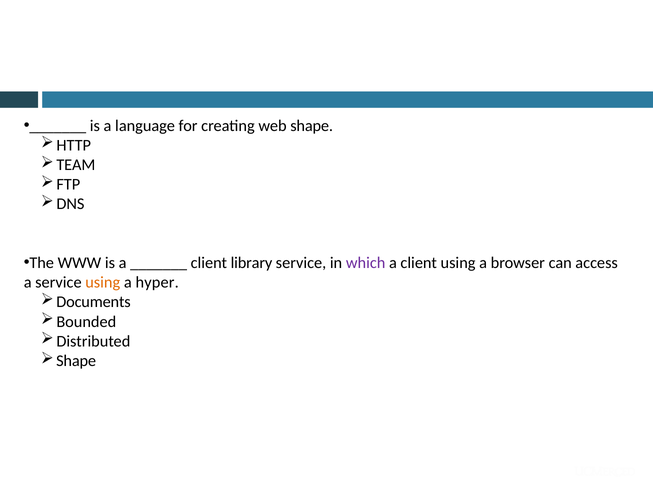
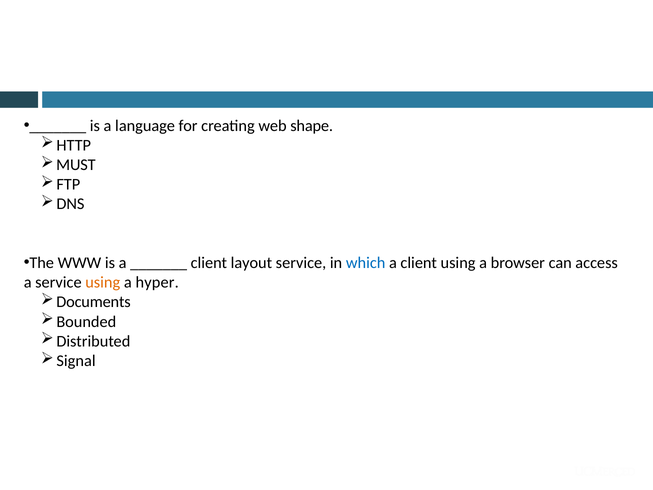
TEAM: TEAM -> MUST
library: library -> layout
which colour: purple -> blue
Shape at (76, 361): Shape -> Signal
